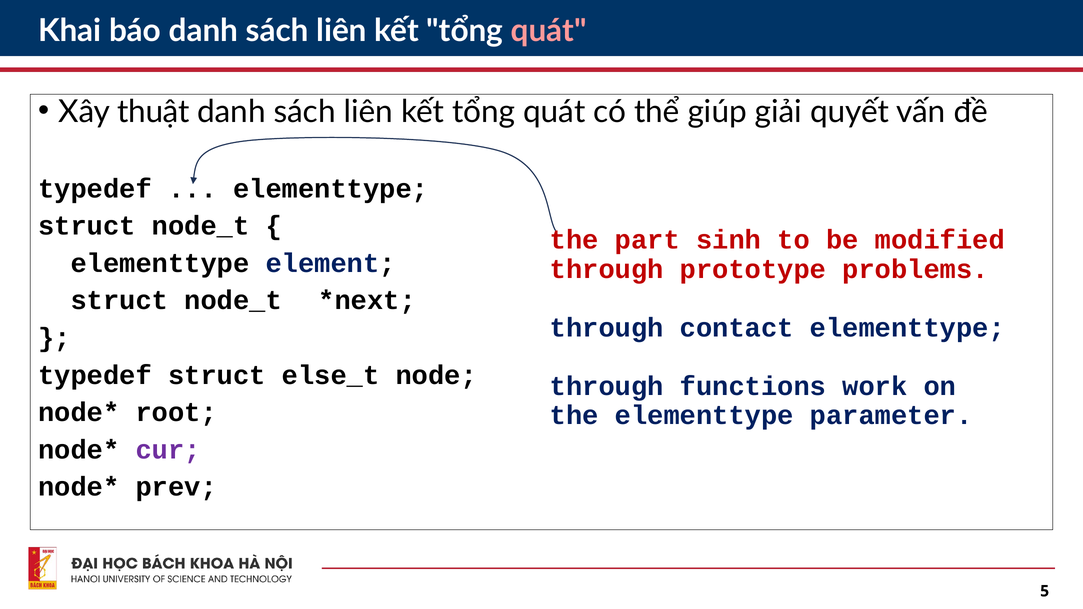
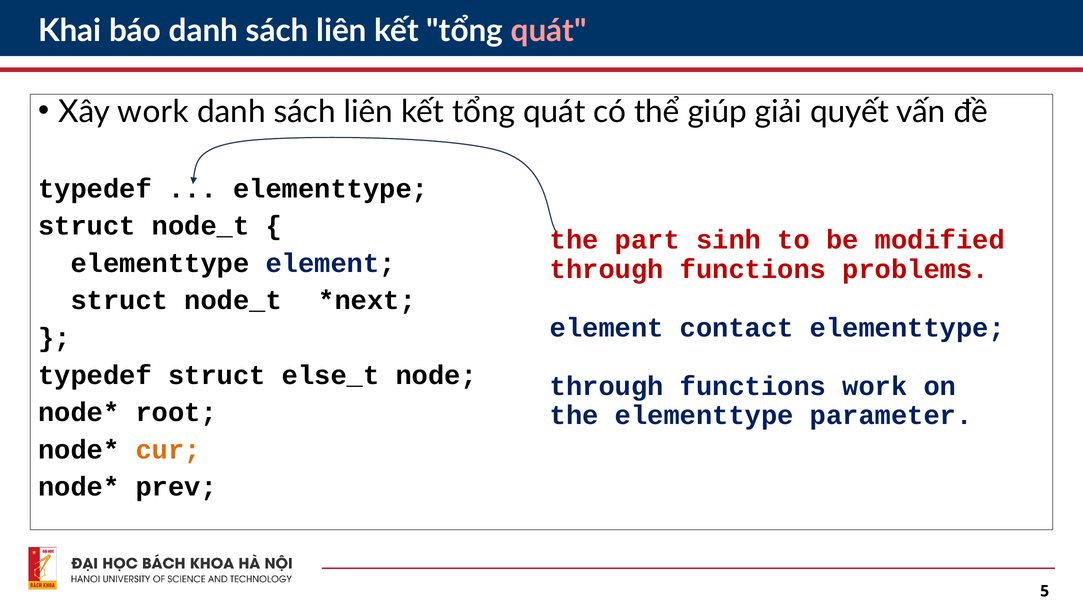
Xây thuật: thuật -> work
prototype at (753, 269): prototype -> functions
through at (607, 328): through -> element
cur colour: purple -> orange
